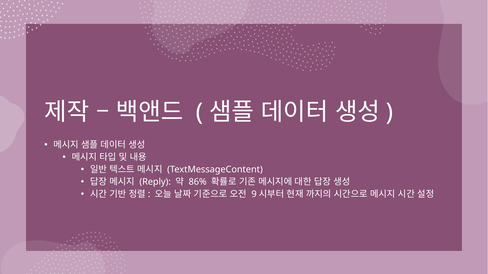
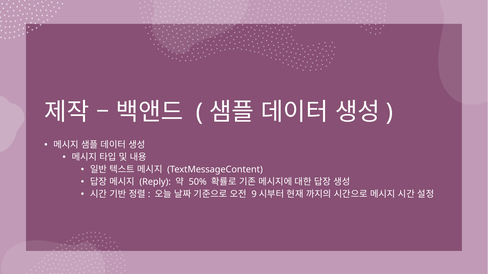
86%: 86% -> 50%
